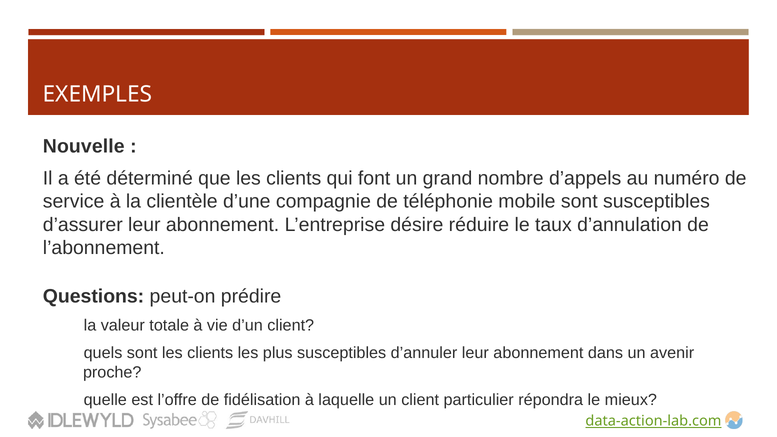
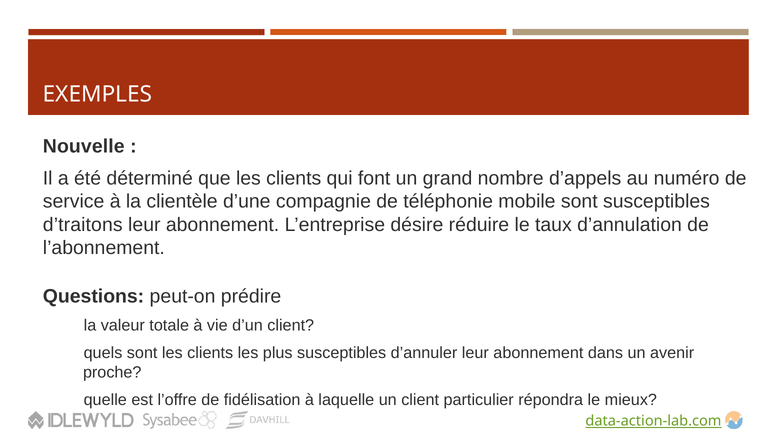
d’assurer: d’assurer -> d’traitons
